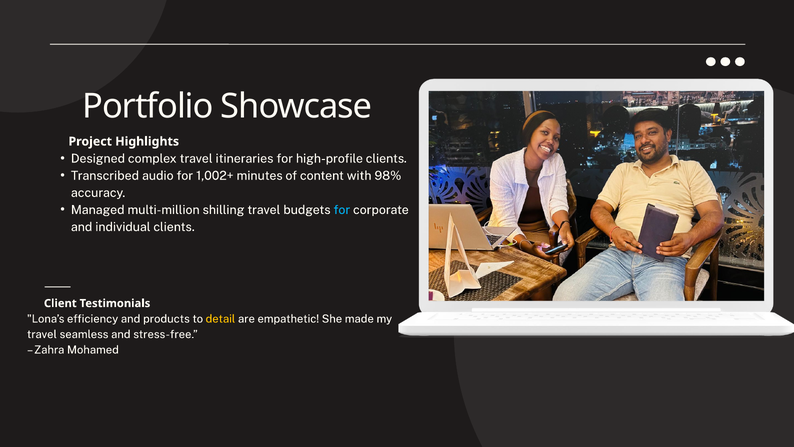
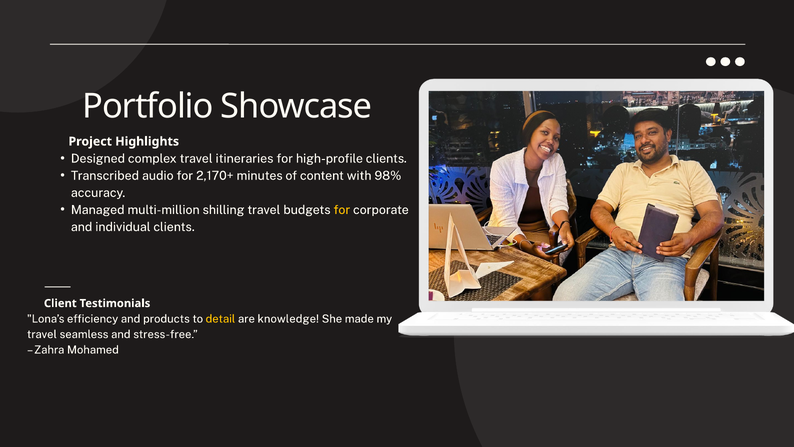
1,002+: 1,002+ -> 2,170+
for at (342, 210) colour: light blue -> yellow
empathetic: empathetic -> knowledge
